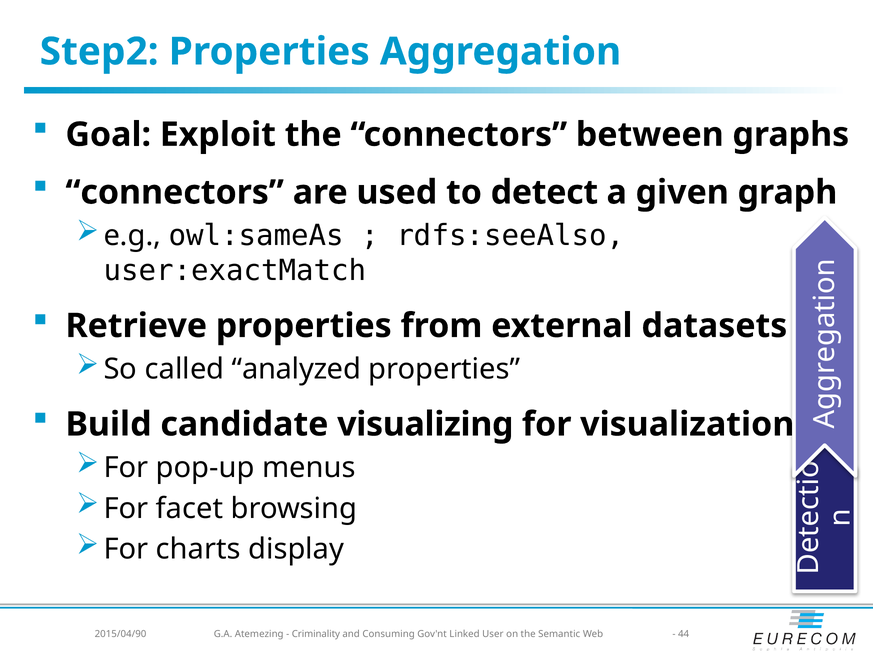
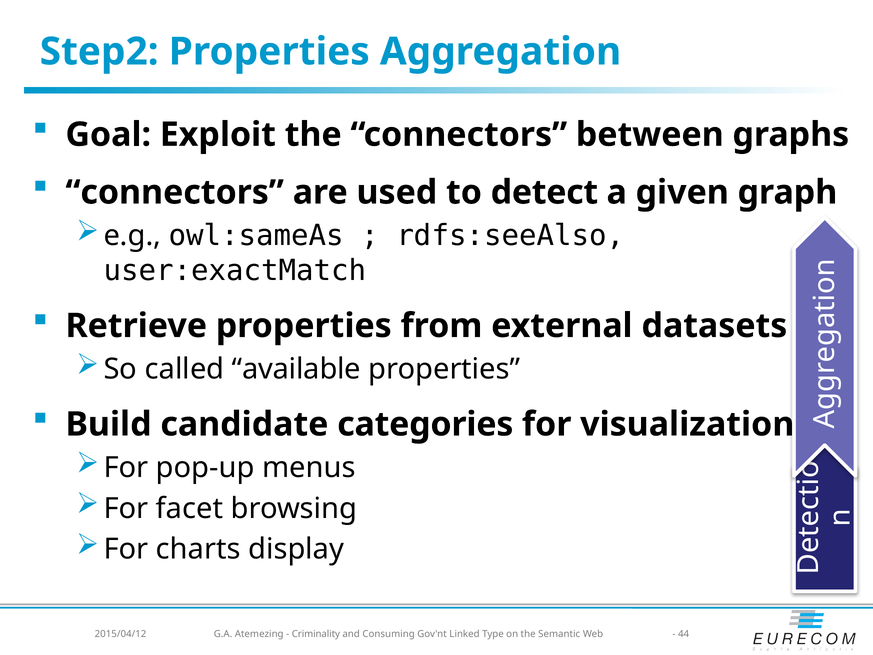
analyzed: analyzed -> available
visualizing: visualizing -> categories
2015/04/90: 2015/04/90 -> 2015/04/12
User: User -> Type
